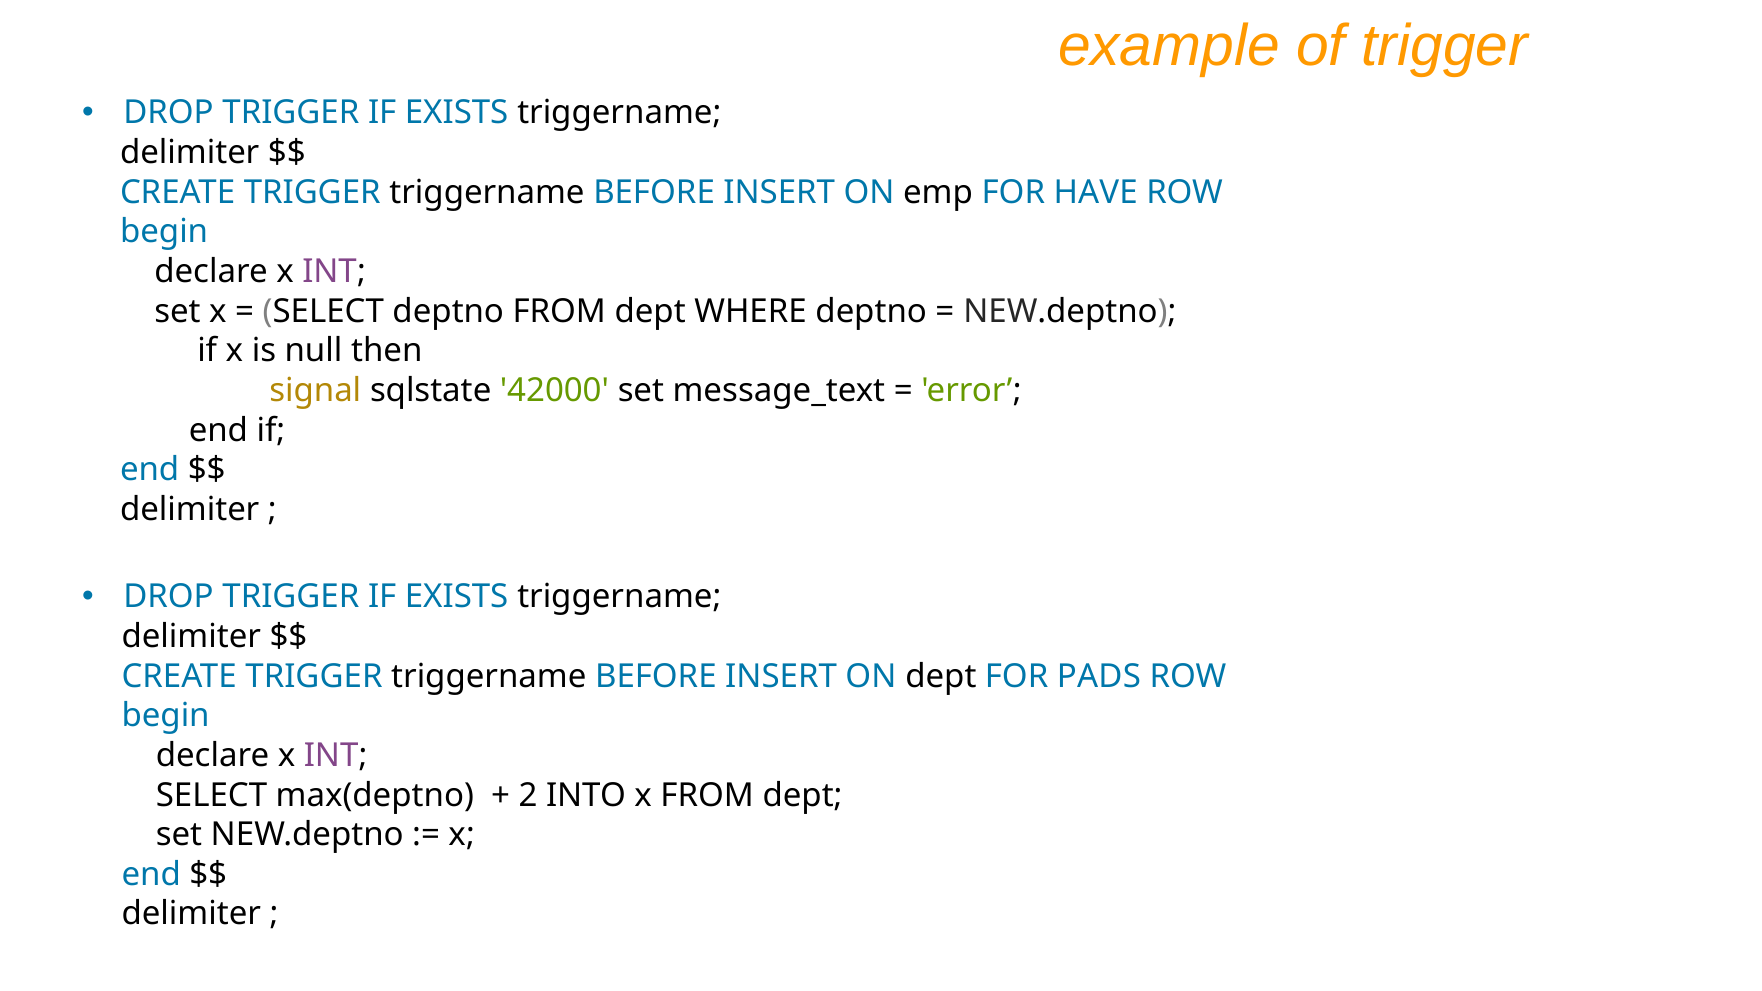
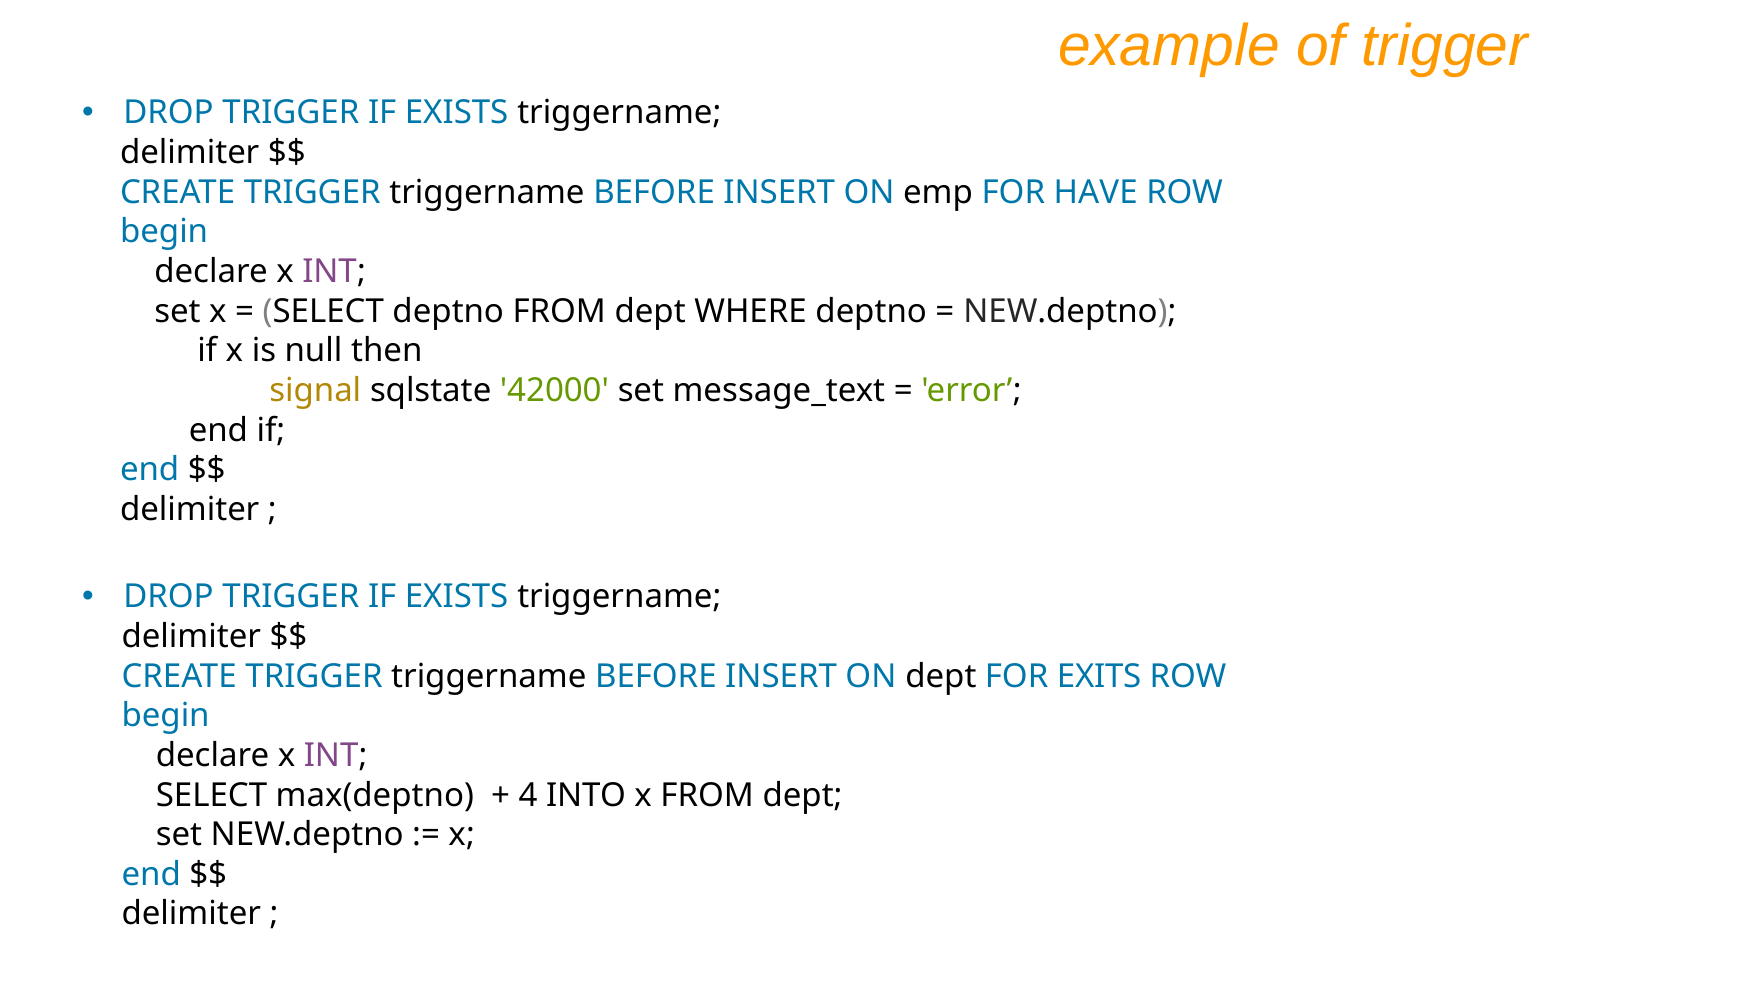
PADS: PADS -> EXITS
2: 2 -> 4
